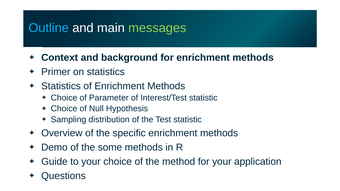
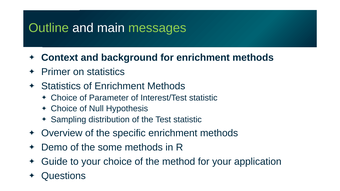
Outline colour: light blue -> light green
